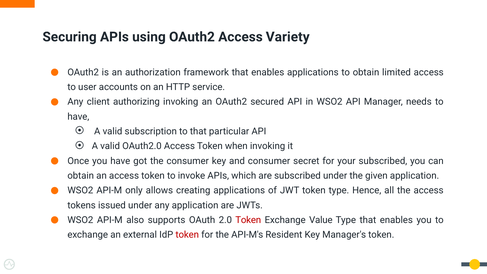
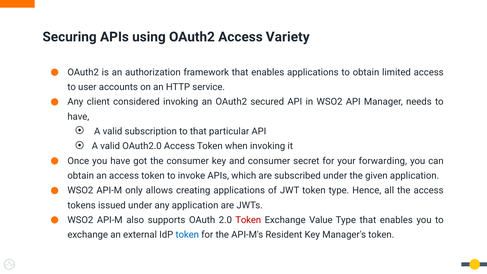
authorizing: authorizing -> considered
your subscribed: subscribed -> forwarding
token at (187, 235) colour: red -> blue
